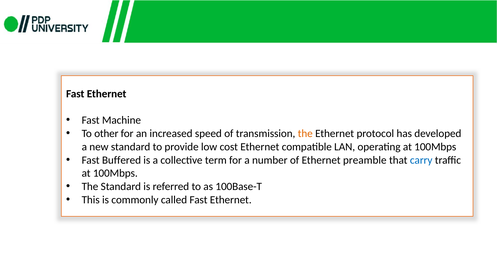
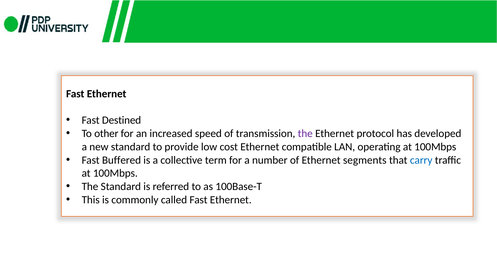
Machine: Machine -> Destined
the at (305, 133) colour: orange -> purple
preamble: preamble -> segments
